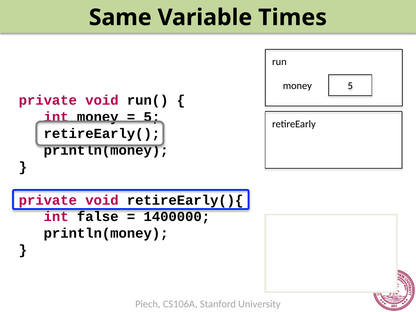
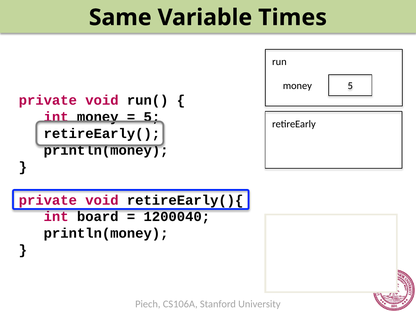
false: false -> board
1400000: 1400000 -> 1200040
